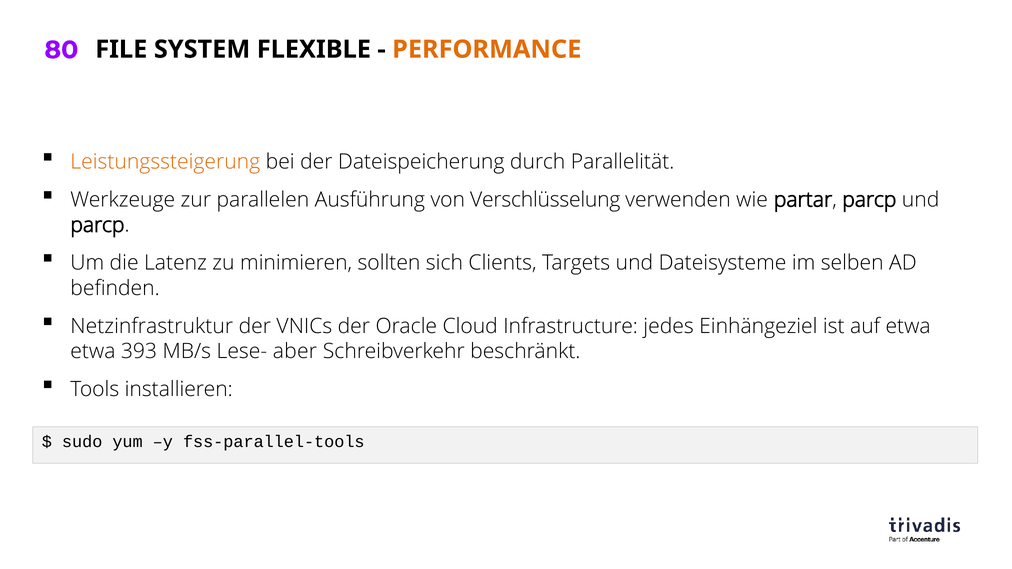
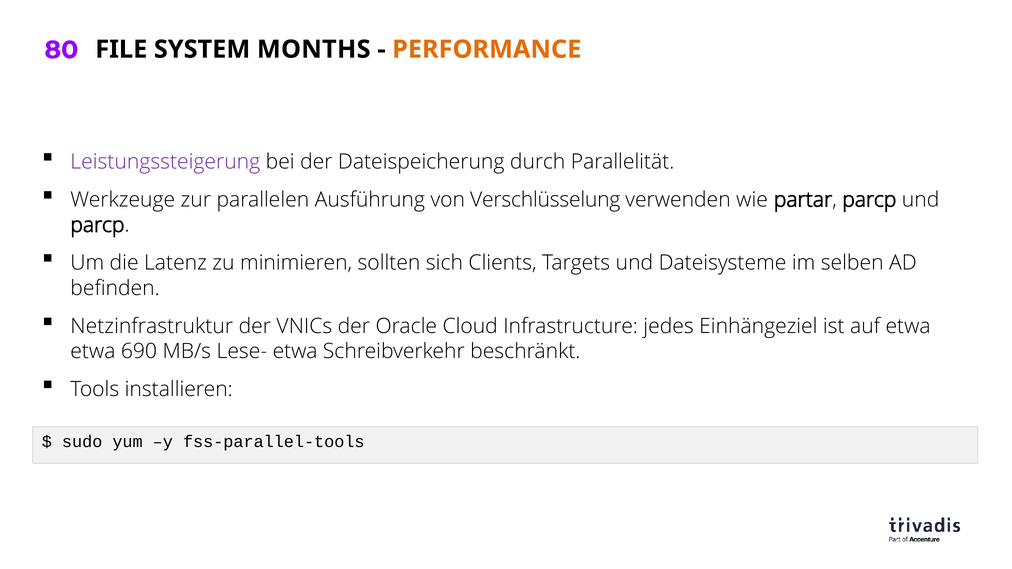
FLEXIBLE: FLEXIBLE -> MONTHS
Leistungssteigerung colour: orange -> purple
393: 393 -> 690
Lese- aber: aber -> etwa
